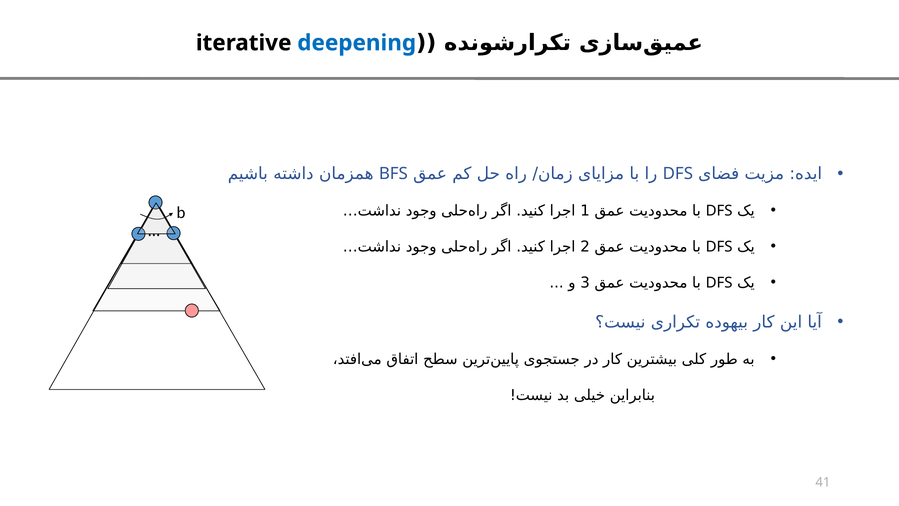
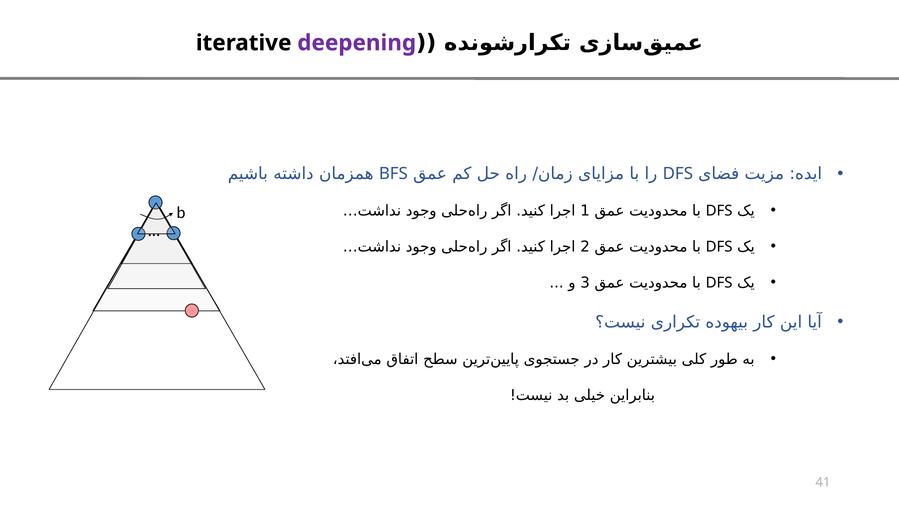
deepening colour: blue -> purple
